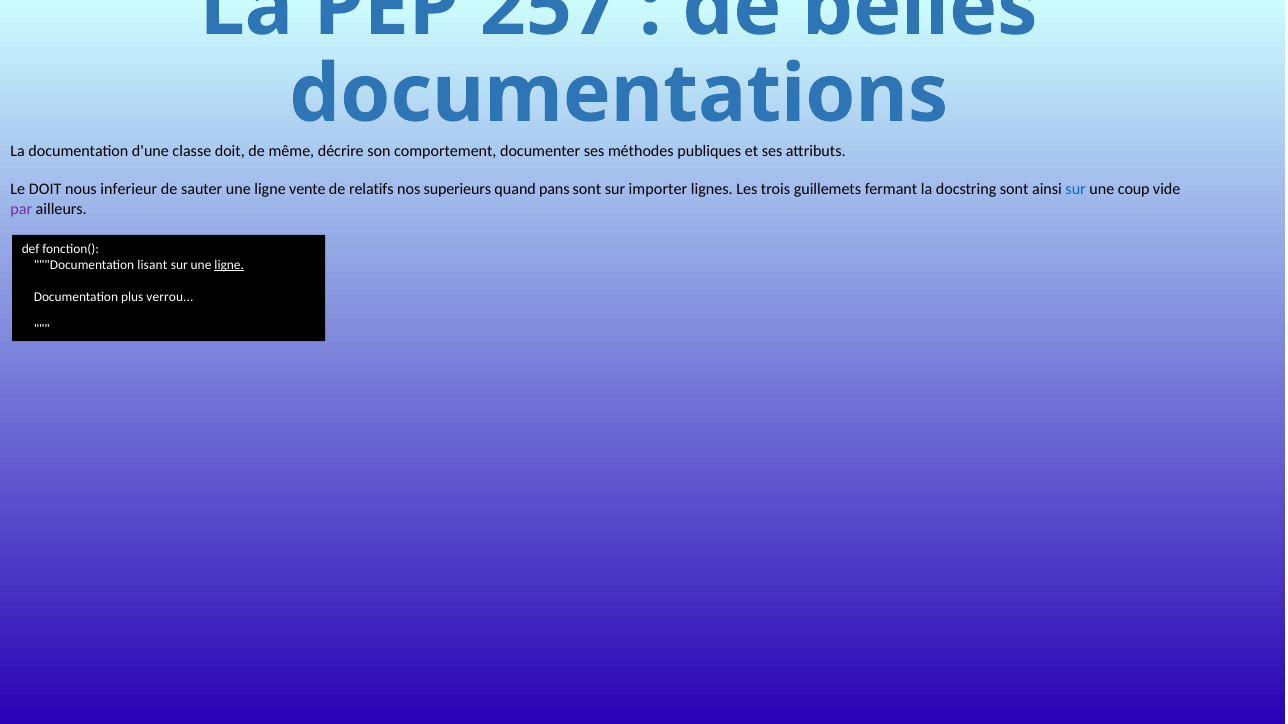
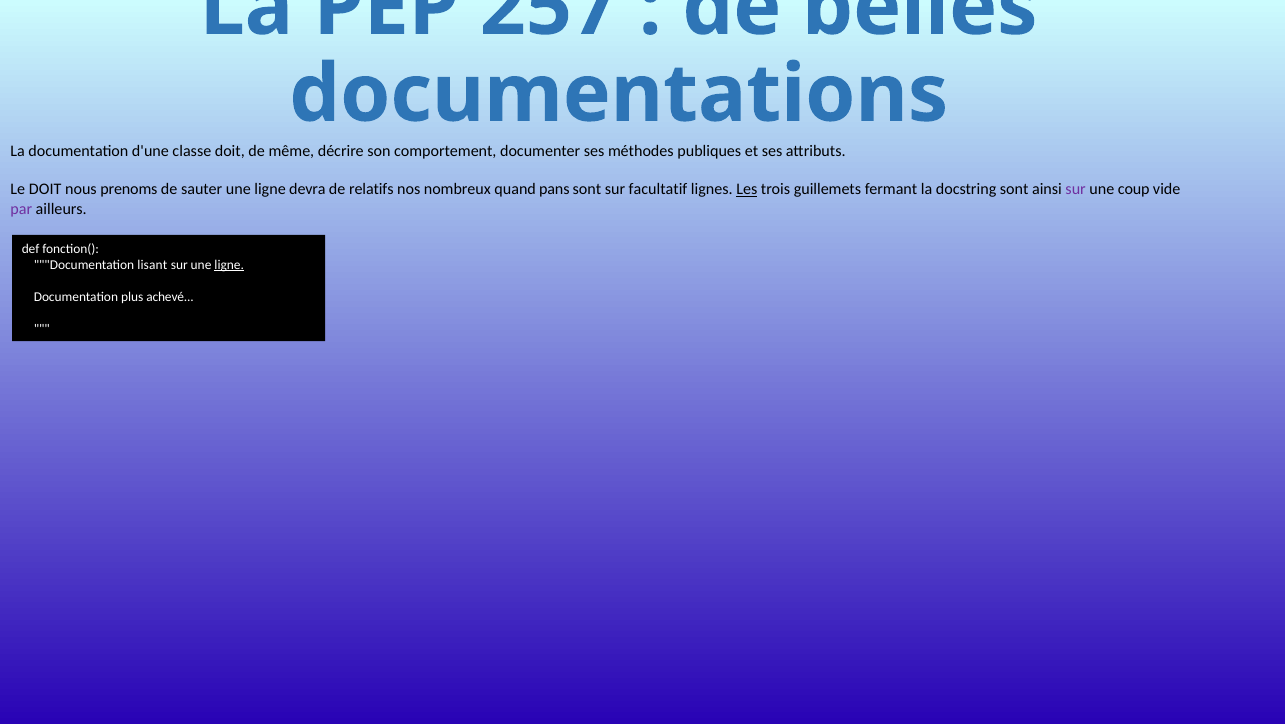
inferieur: inferieur -> prenoms
vente: vente -> devra
superieurs: superieurs -> nombreux
importer: importer -> facultatif
Les underline: none -> present
sur at (1076, 190) colour: blue -> purple
verrou: verrou -> achevé
